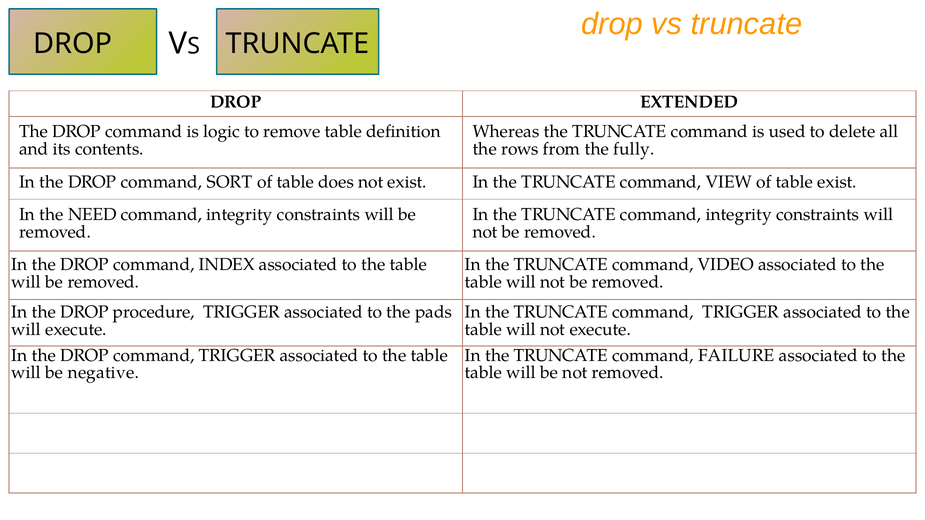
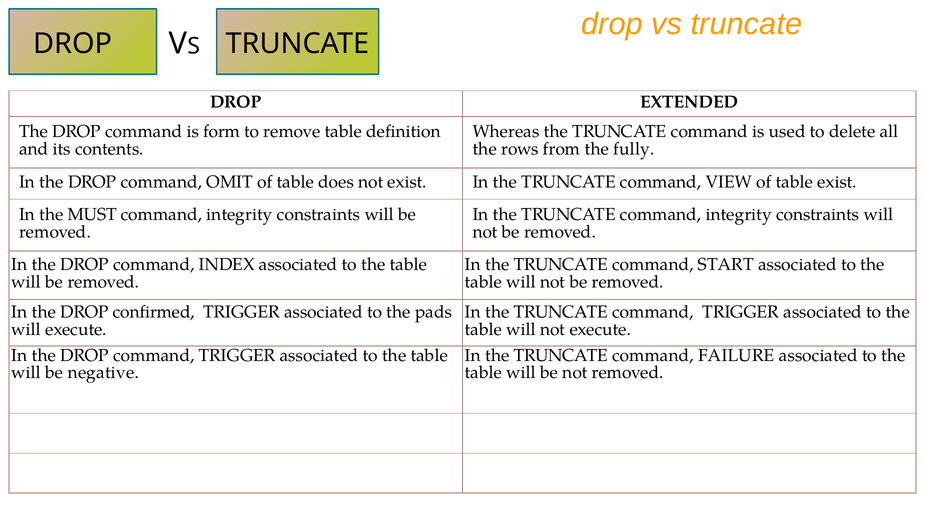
logic: logic -> form
SORT: SORT -> OMIT
NEED: NEED -> MUST
VIDEO: VIDEO -> START
procedure: procedure -> confirmed
